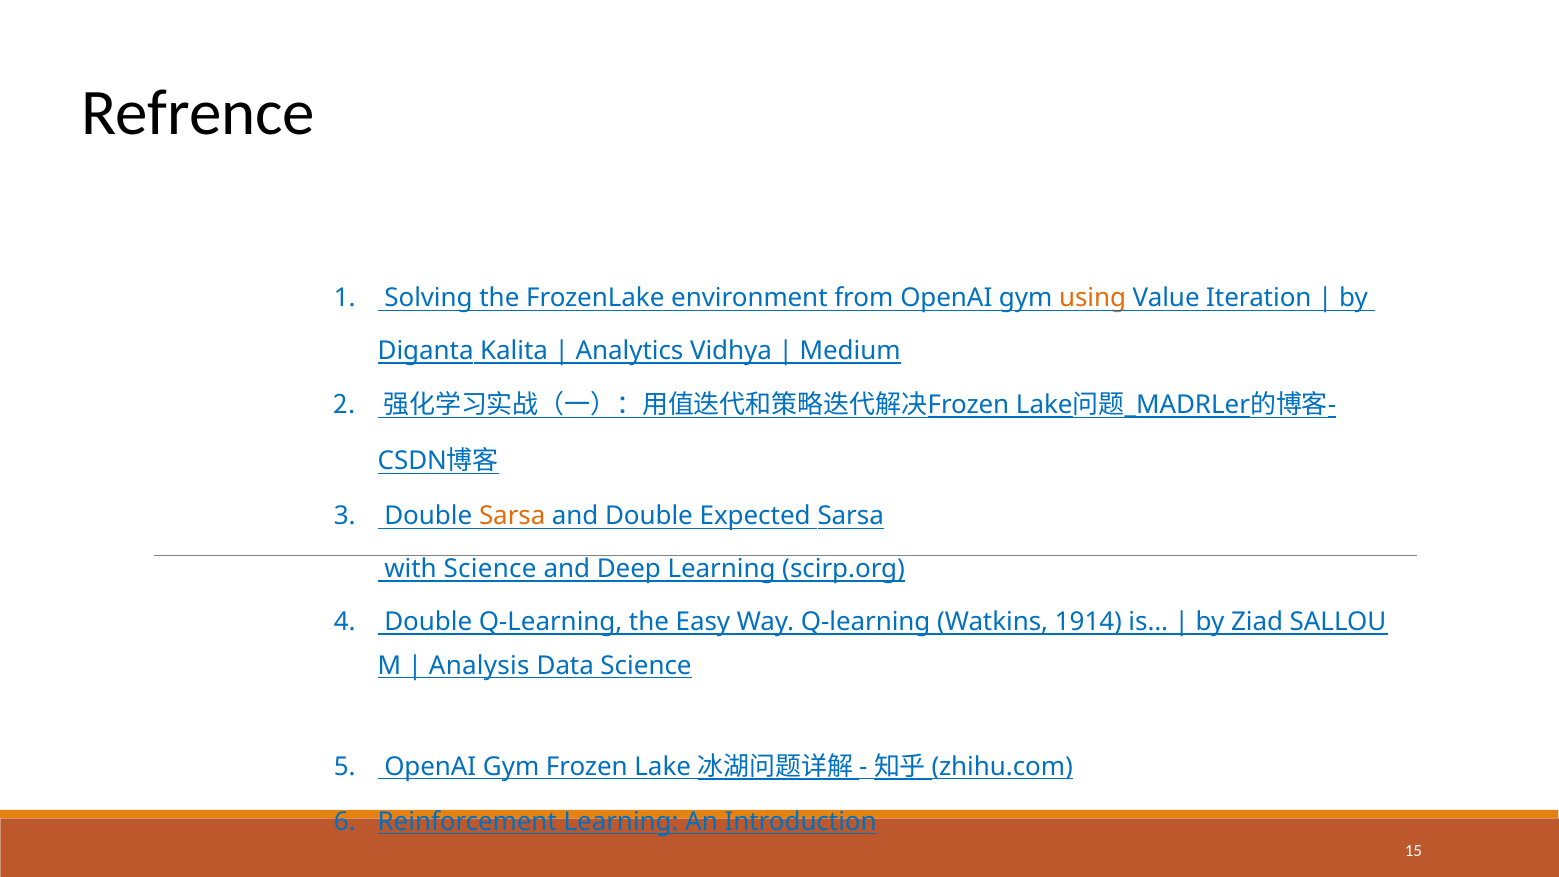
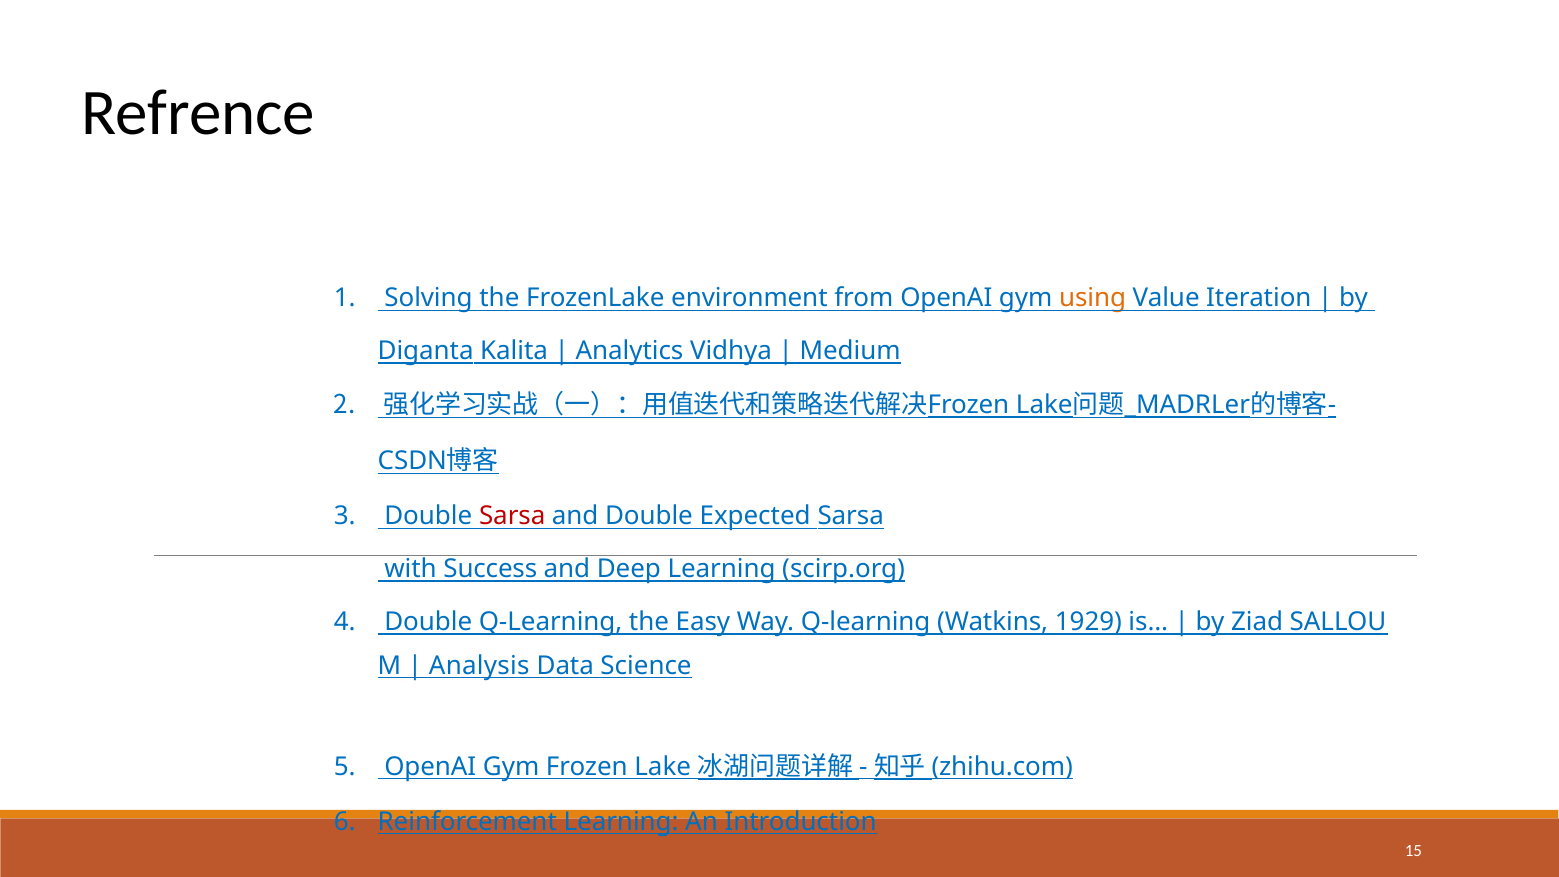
Sarsa at (512, 516) colour: orange -> red
with Science: Science -> Success
1914: 1914 -> 1929
